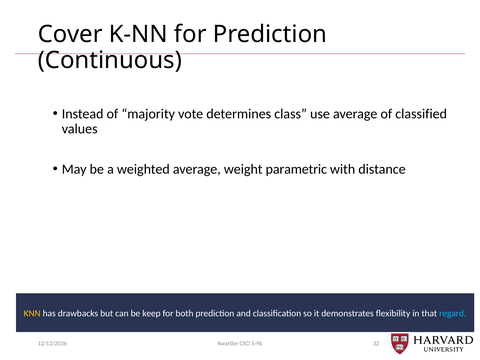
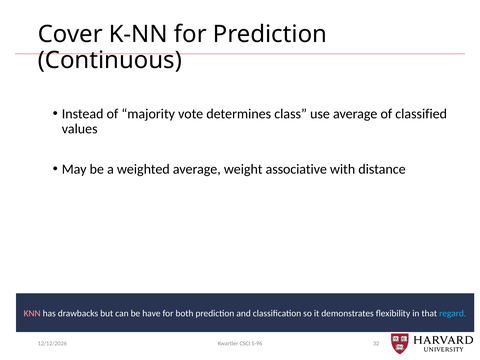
parametric: parametric -> associative
KNN colour: yellow -> pink
keep: keep -> have
